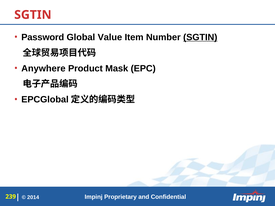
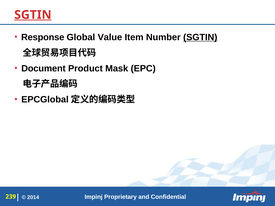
SGTIN at (33, 15) underline: none -> present
Password: Password -> Response
Anywhere: Anywhere -> Document
